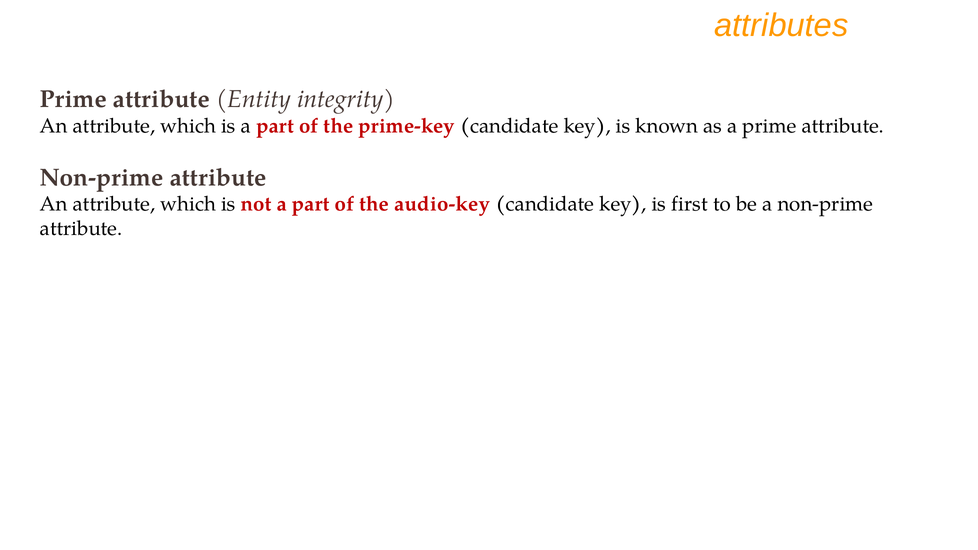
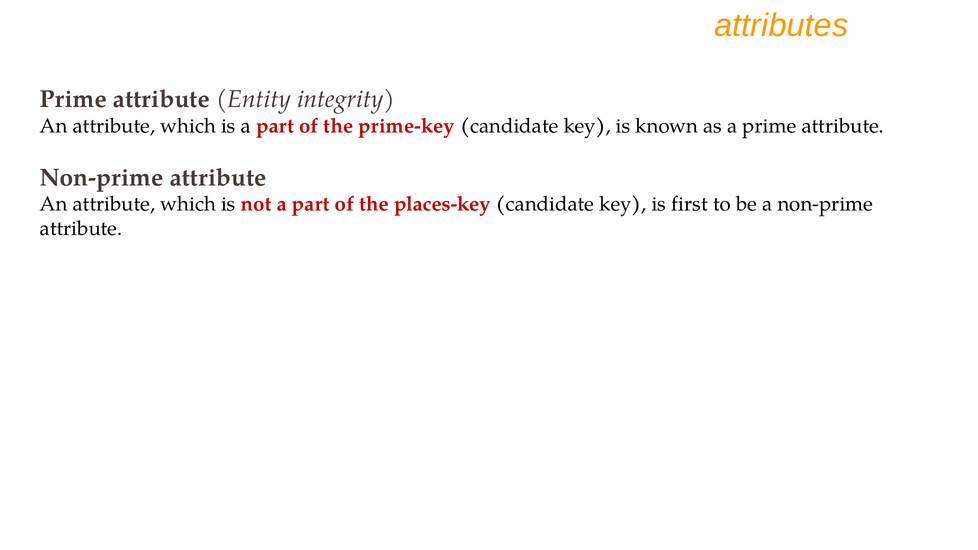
audio-key: audio-key -> places-key
